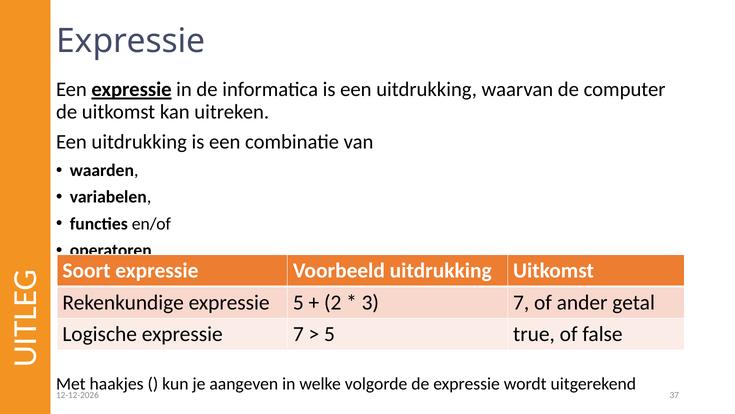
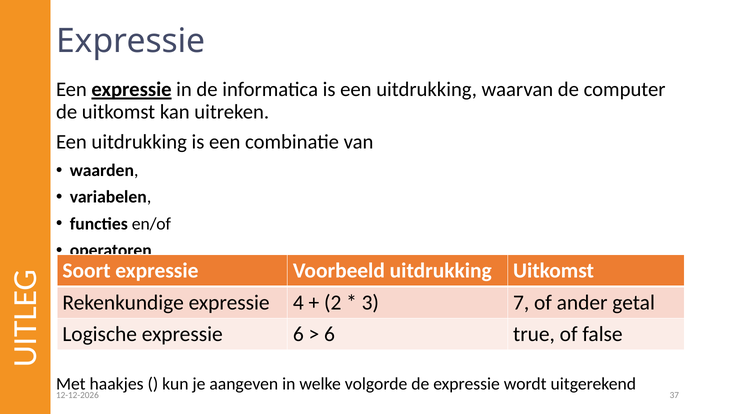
expressie 5: 5 -> 4
expressie 7: 7 -> 6
5 at (329, 334): 5 -> 6
